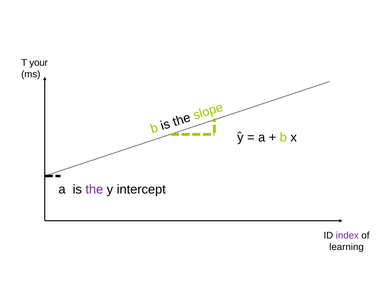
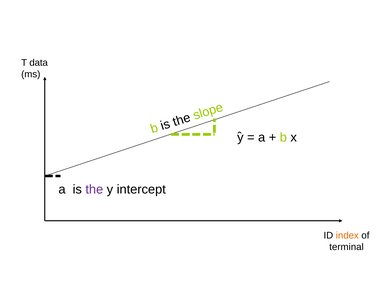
your: your -> data
index colour: purple -> orange
learning: learning -> terminal
